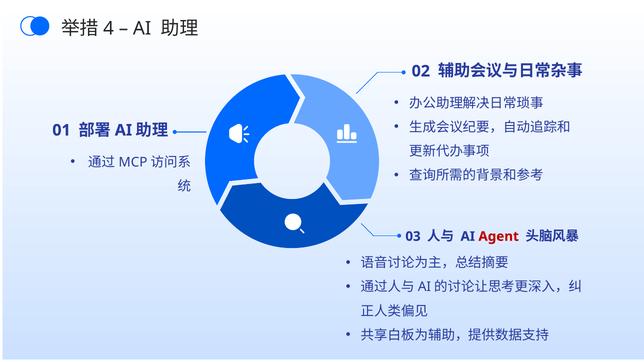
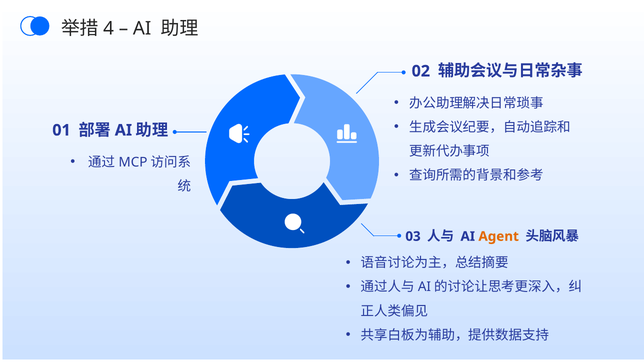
Agent colour: red -> orange
